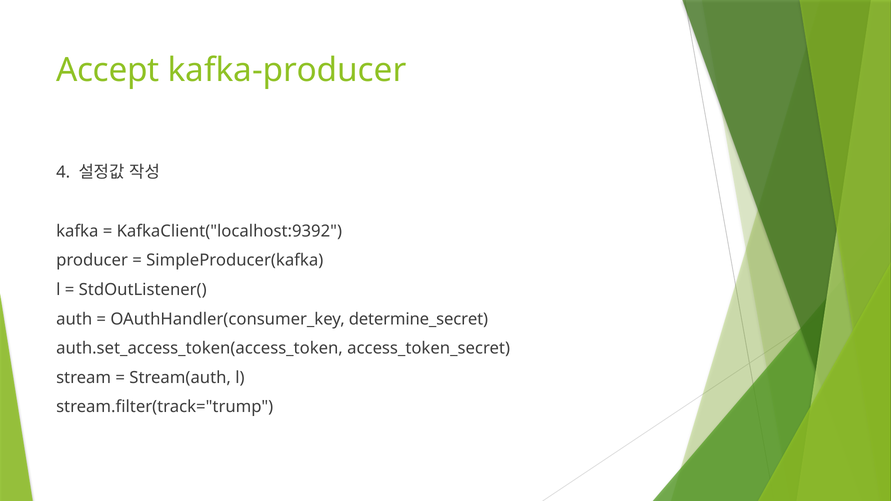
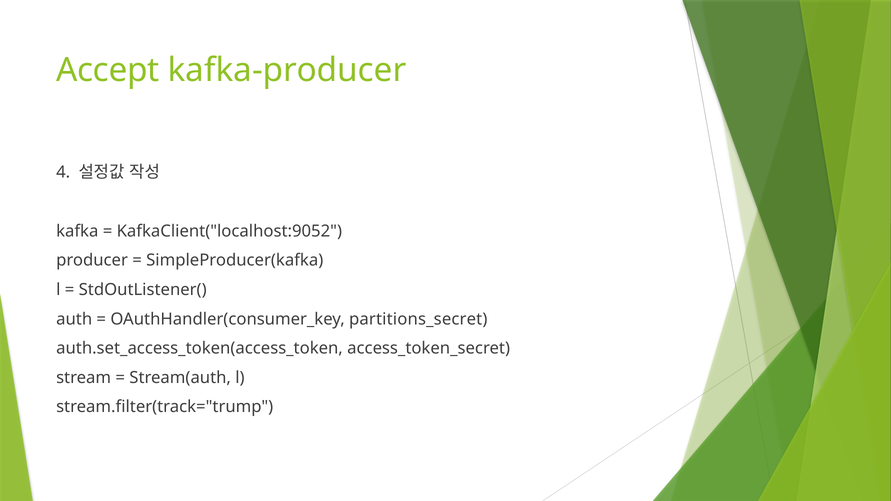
KafkaClient("localhost:9392: KafkaClient("localhost:9392 -> KafkaClient("localhost:9052
determine_secret: determine_secret -> partitions_secret
